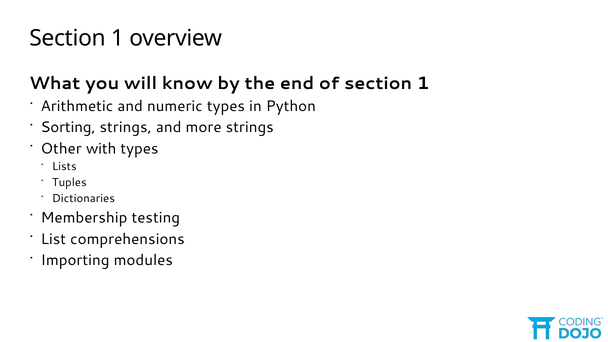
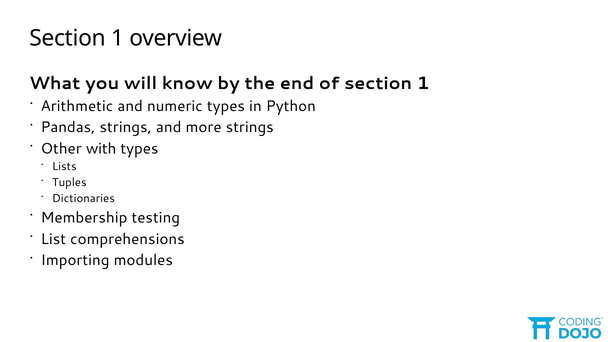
Sorting: Sorting -> Pandas
